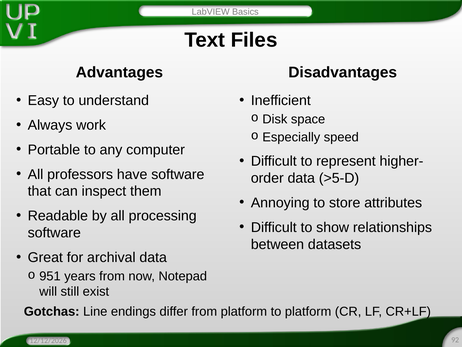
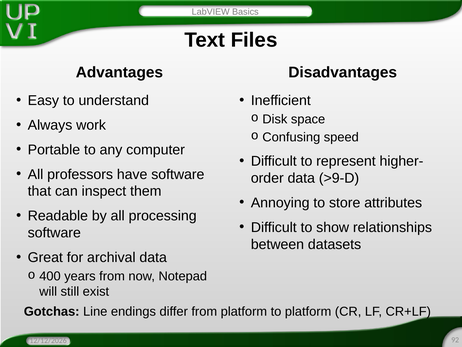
Especially: Especially -> Confusing
>5-D: >5-D -> >9-D
951: 951 -> 400
